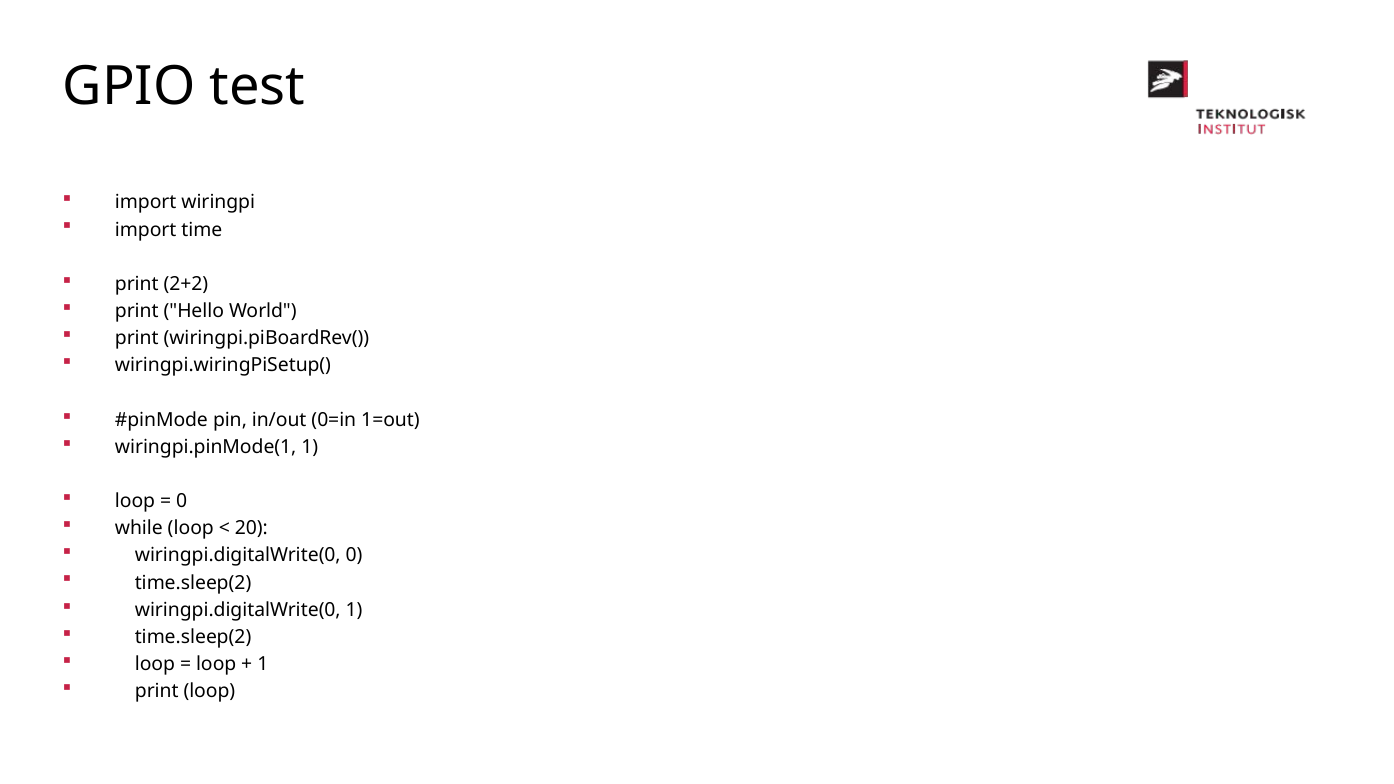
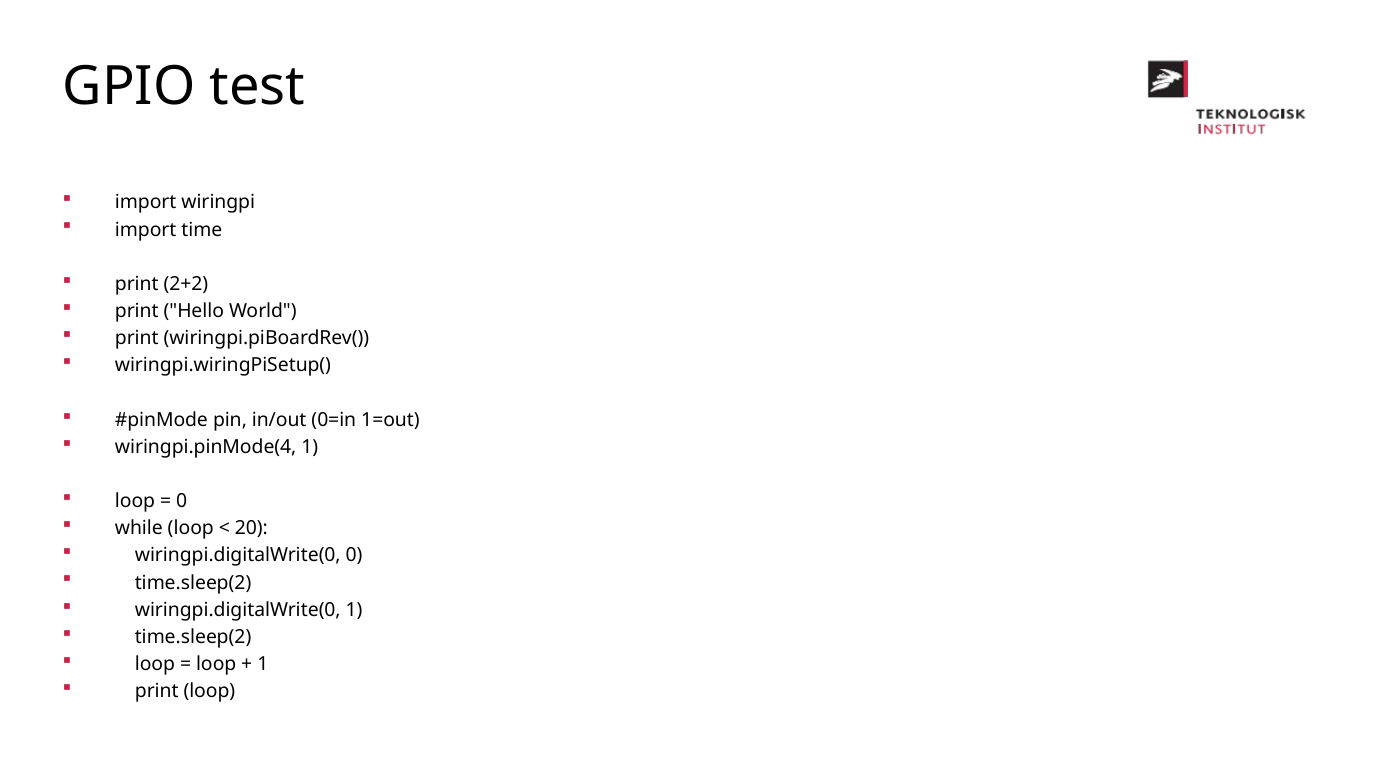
wiringpi.pinMode(1: wiringpi.pinMode(1 -> wiringpi.pinMode(4
